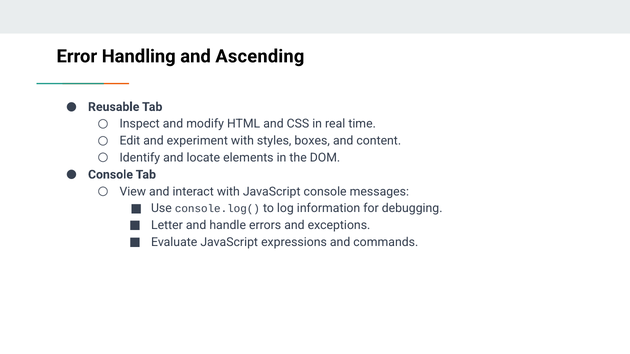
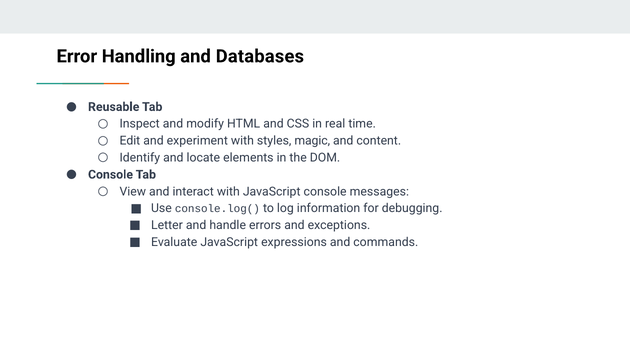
Ascending: Ascending -> Databases
boxes: boxes -> magic
